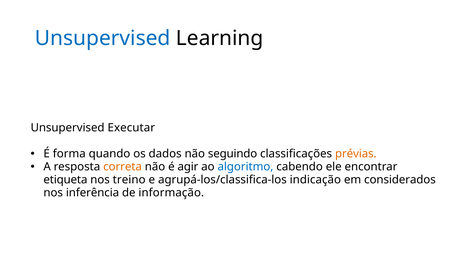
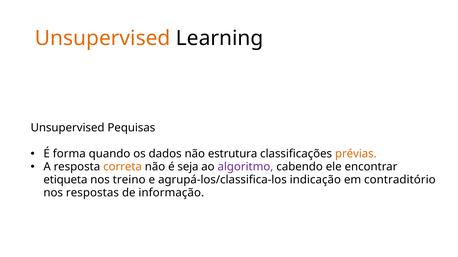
Unsupervised at (103, 38) colour: blue -> orange
Executar: Executar -> Pequisas
seguindo: seguindo -> estrutura
agir: agir -> seja
algoritmo colour: blue -> purple
considerados: considerados -> contraditório
inferência: inferência -> respostas
